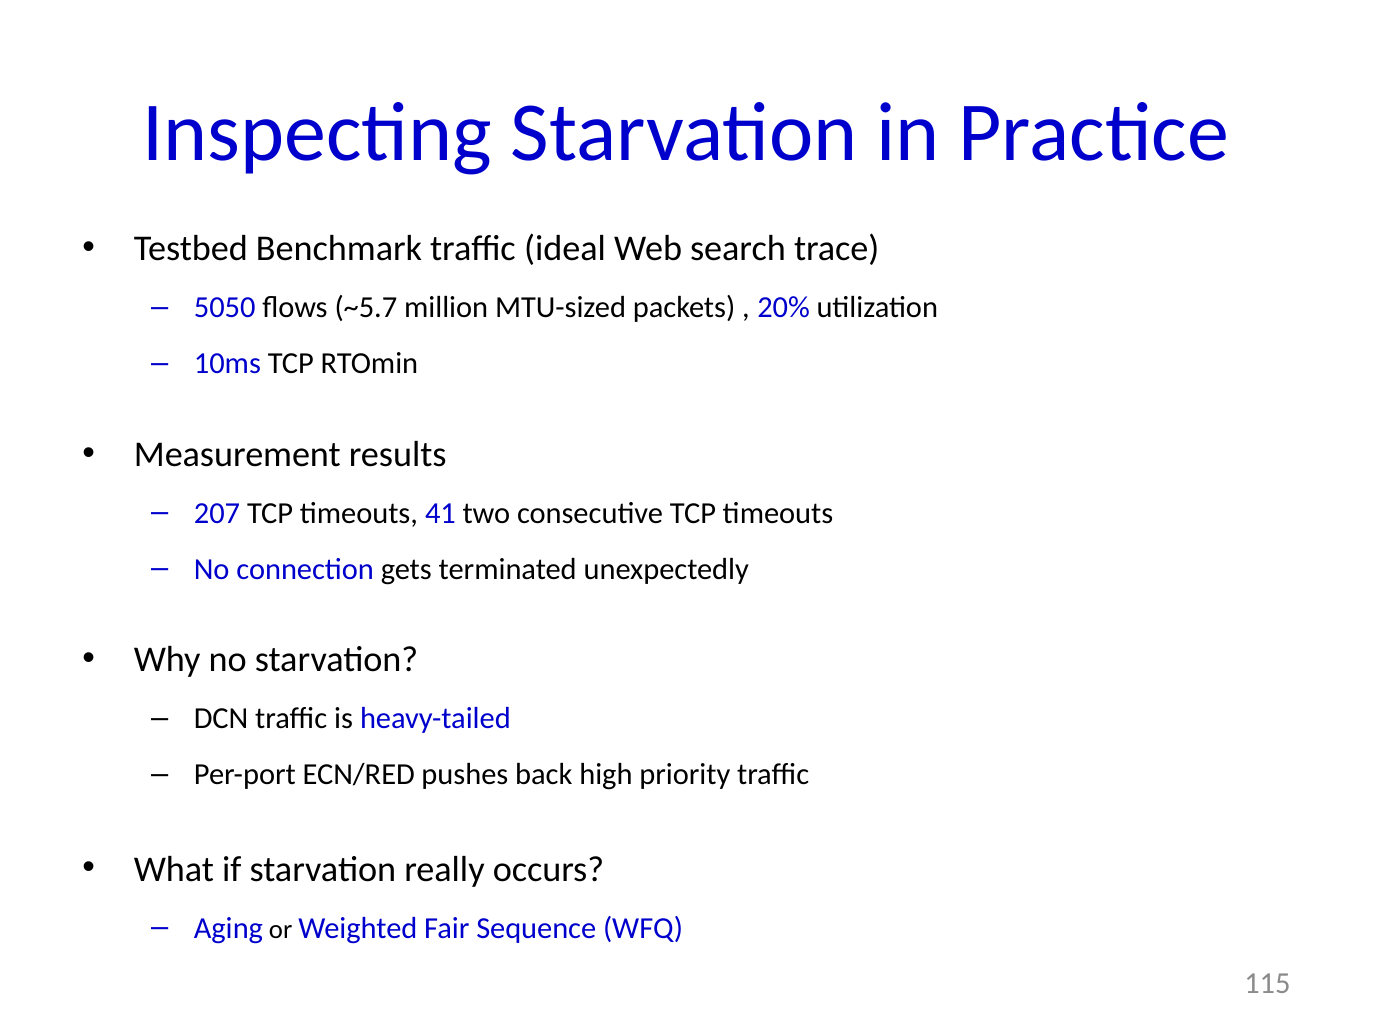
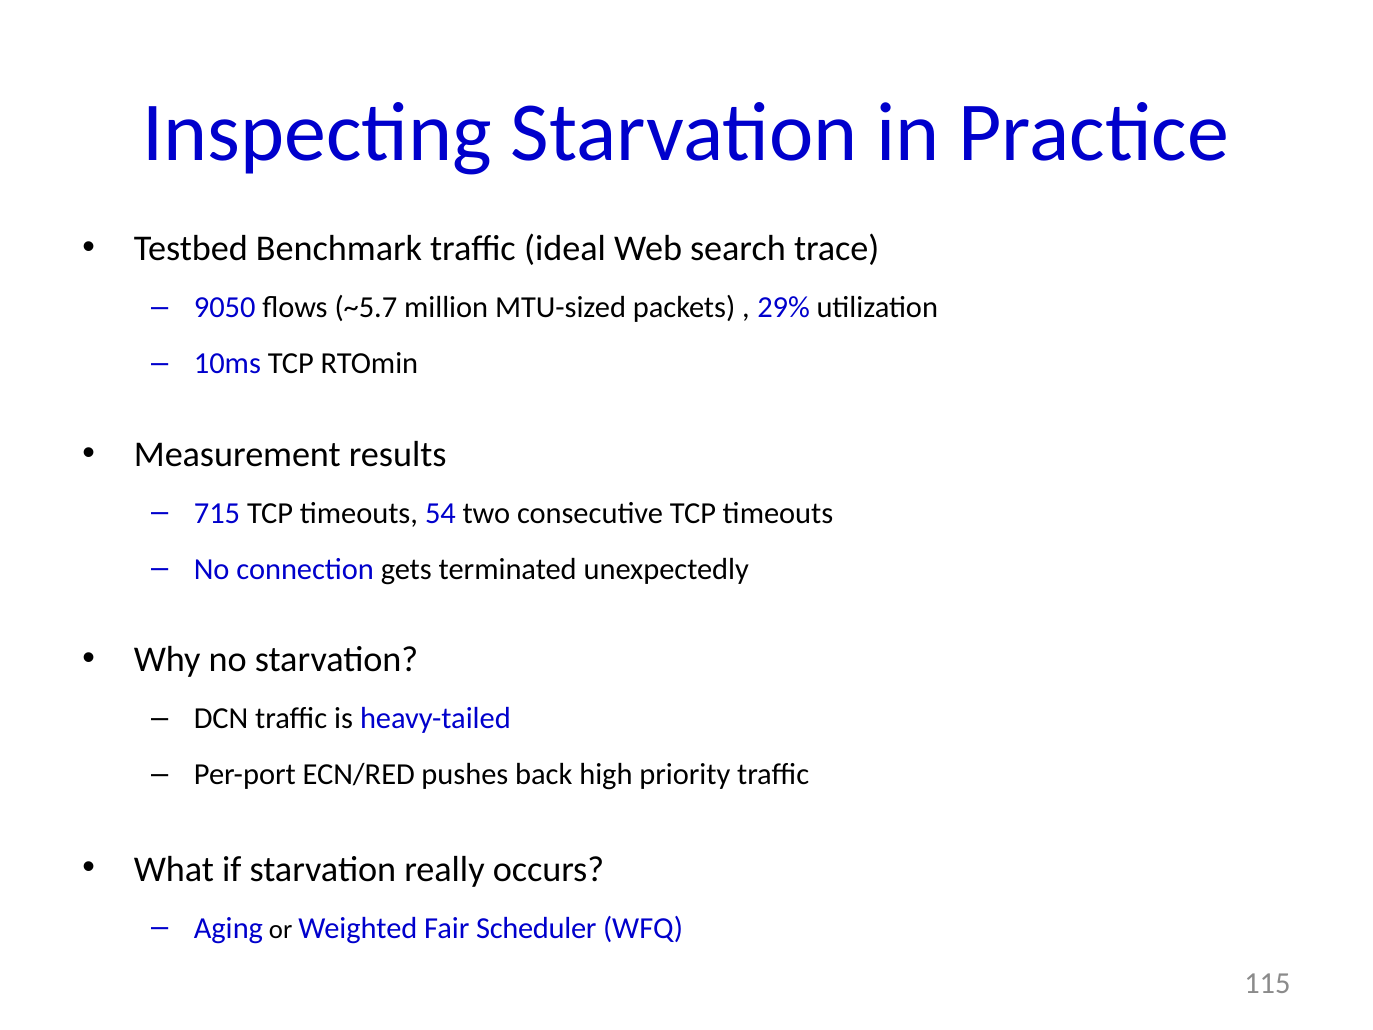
5050: 5050 -> 9050
20%: 20% -> 29%
207: 207 -> 715
41: 41 -> 54
Sequence: Sequence -> Scheduler
